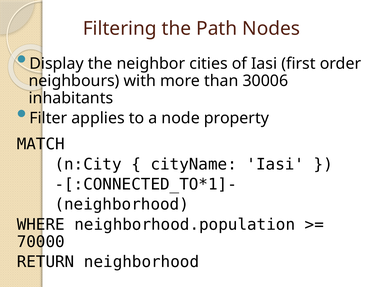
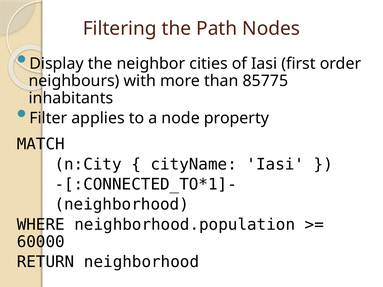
30006: 30006 -> 85775
70000: 70000 -> 60000
